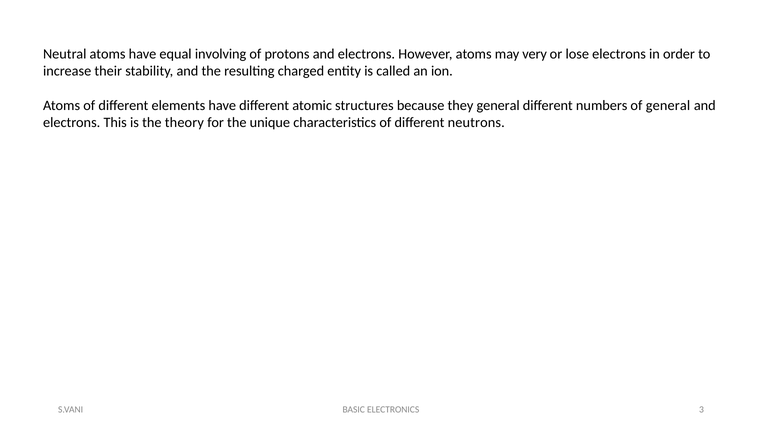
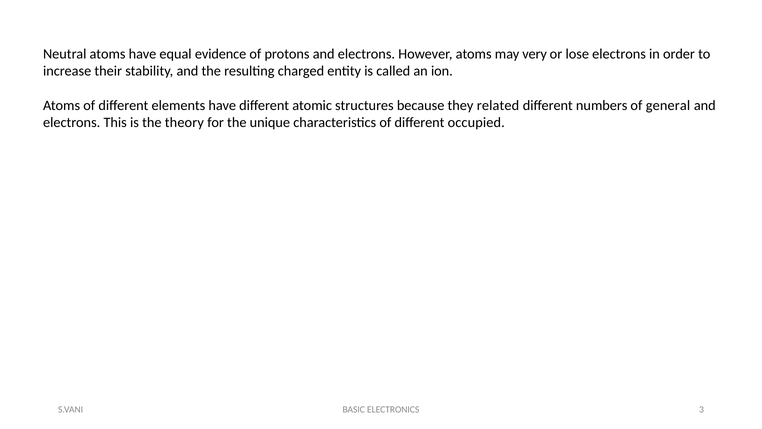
involving: involving -> evidence
they general: general -> related
neutrons: neutrons -> occupied
